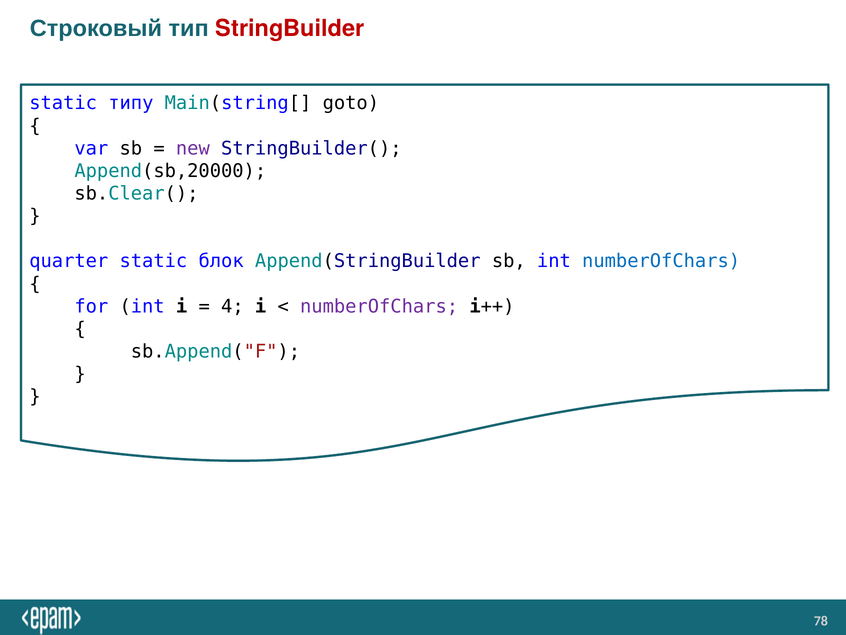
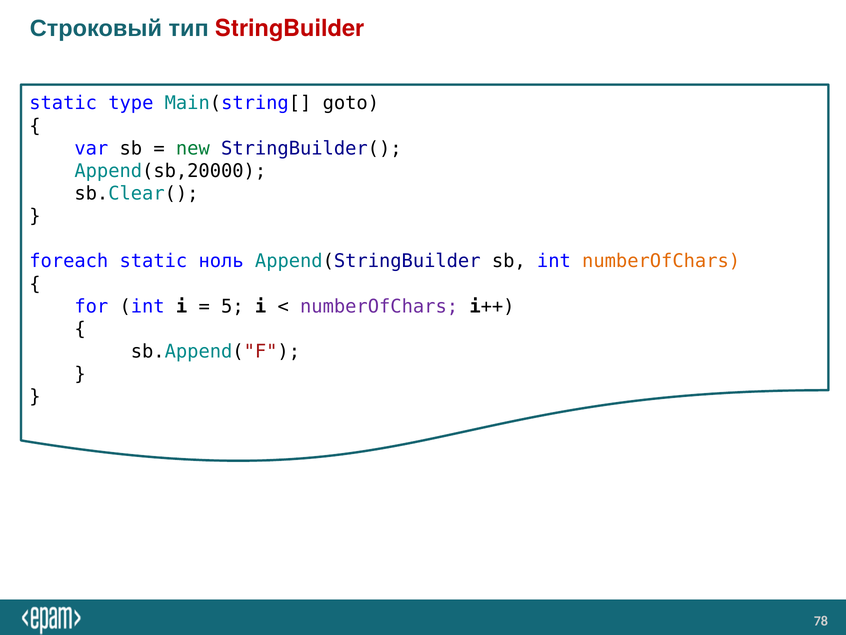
типу: типу -> type
new colour: purple -> green
quarter: quarter -> foreach
блок: блок -> ноль
numberOfChars at (661, 261) colour: blue -> orange
4: 4 -> 5
